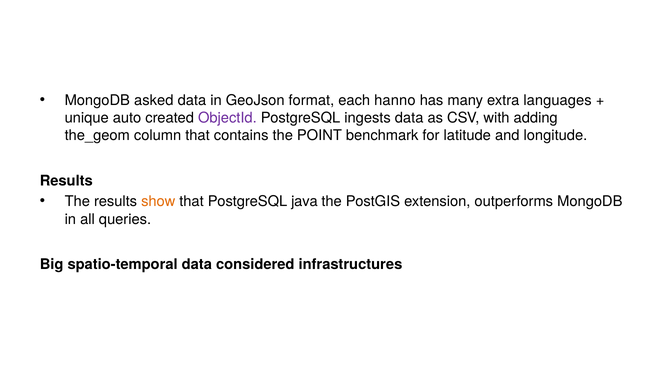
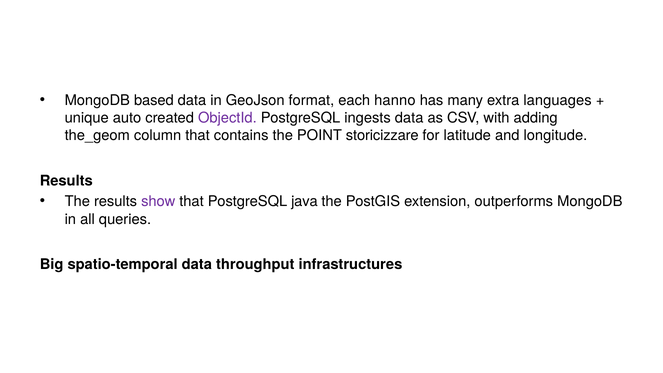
asked: asked -> based
benchmark: benchmark -> storicizzare
show colour: orange -> purple
considered: considered -> throughput
